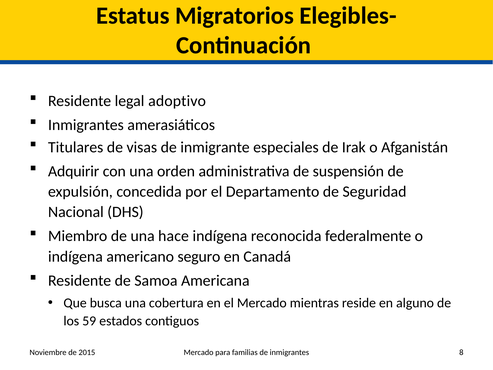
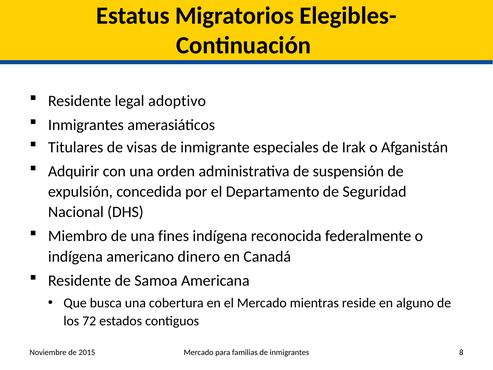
hace: hace -> fines
seguro: seguro -> dinero
59: 59 -> 72
